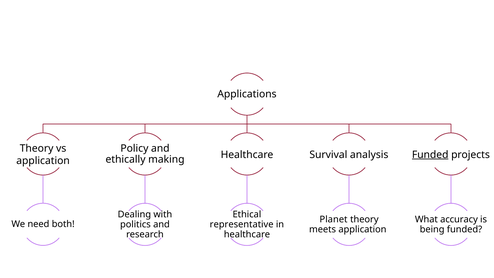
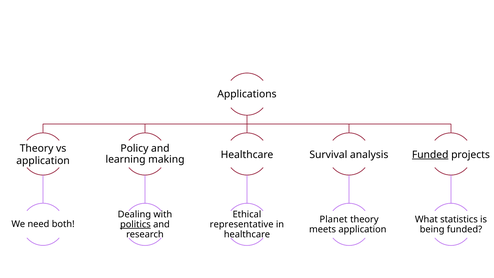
ethically: ethically -> learning
accuracy: accuracy -> statistics
politics underline: none -> present
